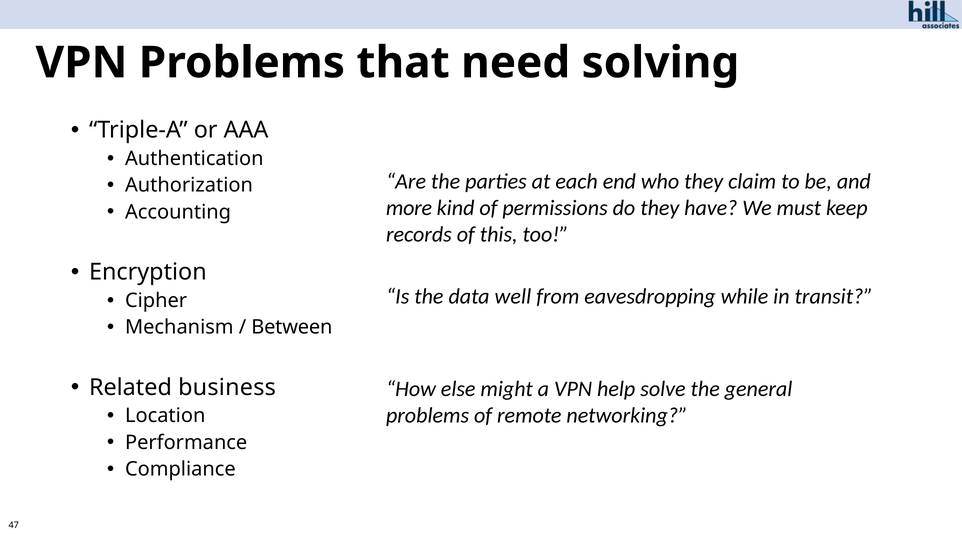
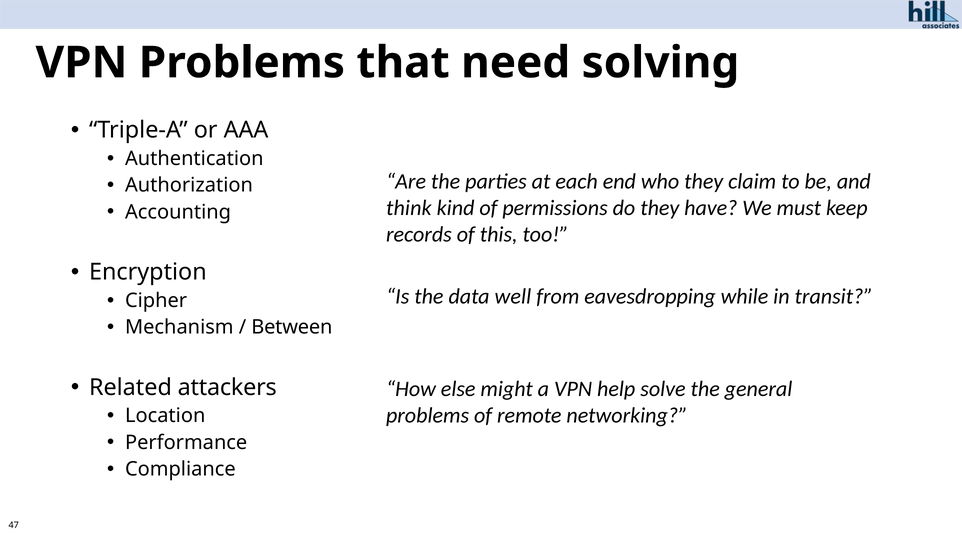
more: more -> think
business: business -> attackers
